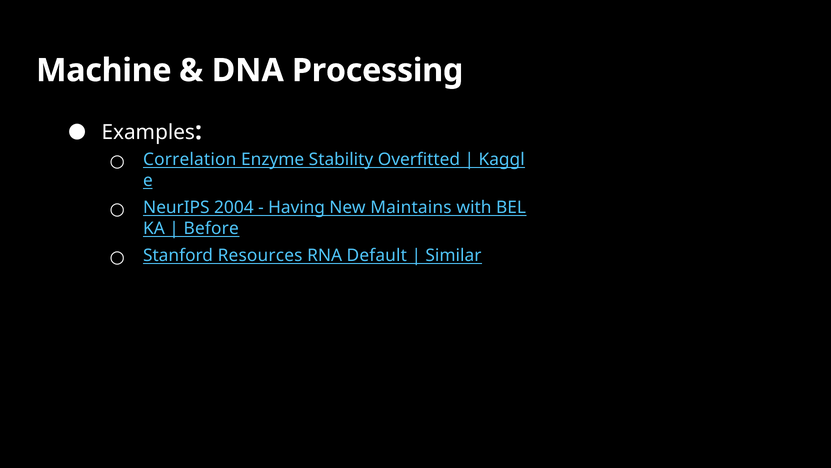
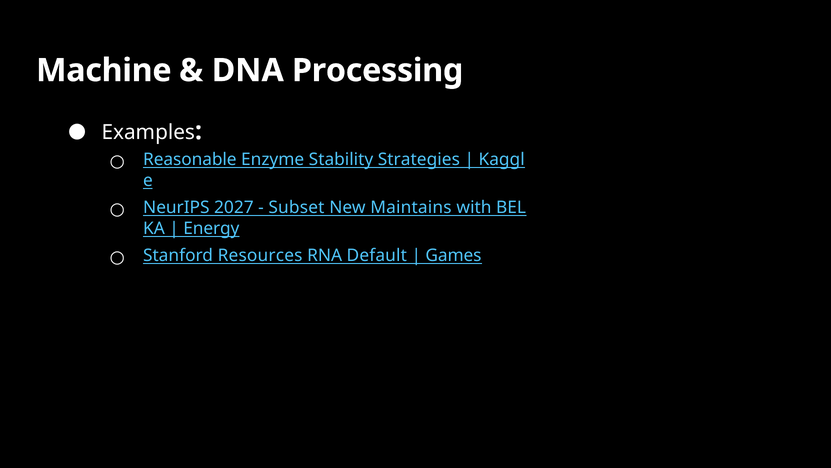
Correlation: Correlation -> Reasonable
Overfitted: Overfitted -> Strategies
2004: 2004 -> 2027
Having: Having -> Subset
Before: Before -> Energy
Similar: Similar -> Games
